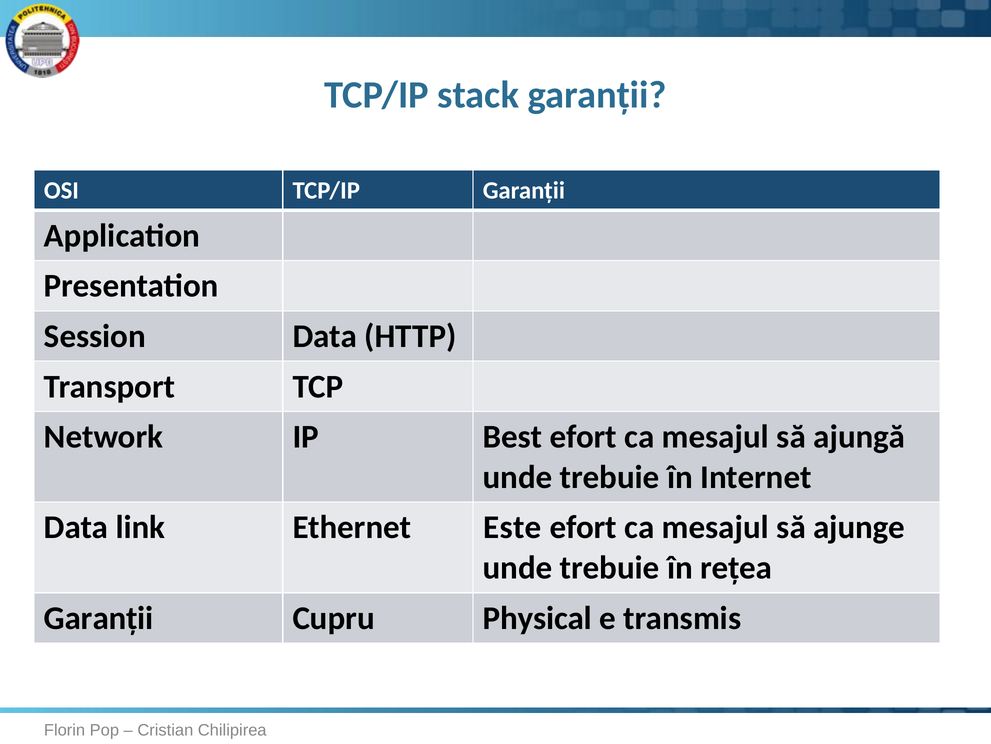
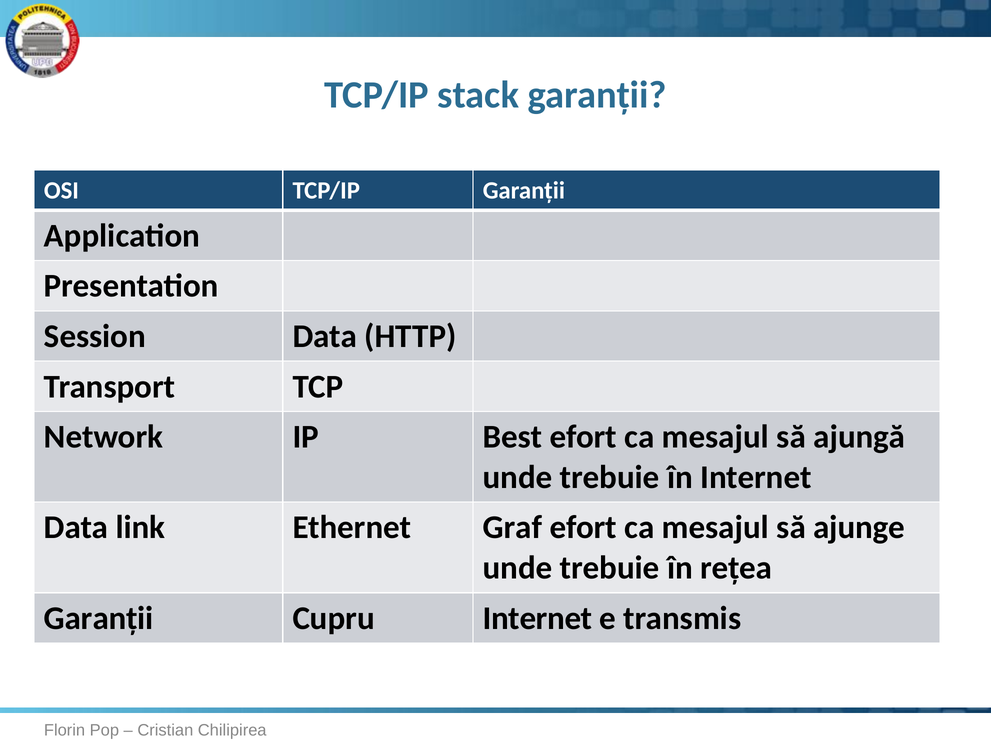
Este: Este -> Graf
Cupru Physical: Physical -> Internet
